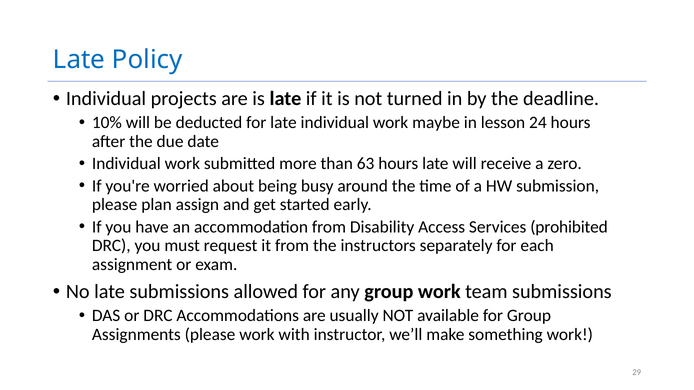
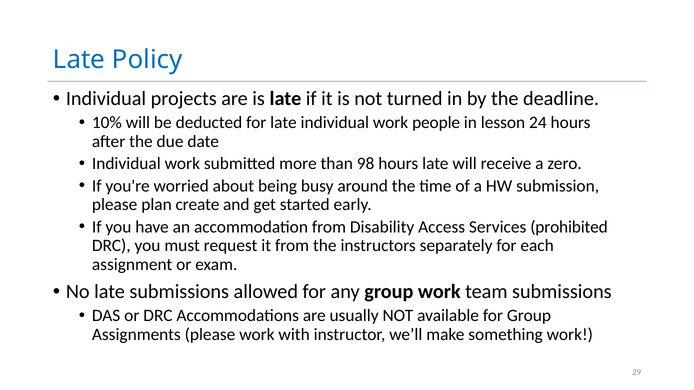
maybe: maybe -> people
63: 63 -> 98
assign: assign -> create
